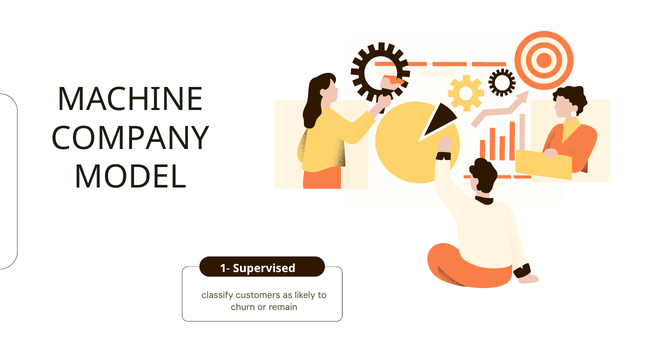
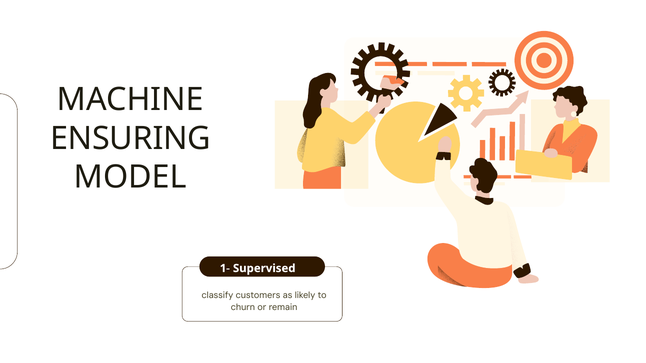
COMPANY: COMPANY -> ENSURING
